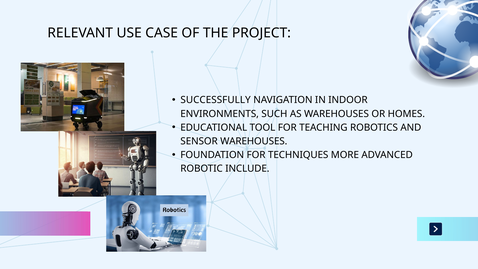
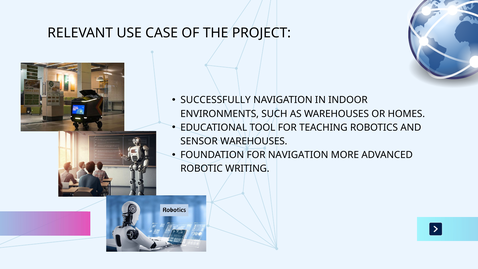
FOR TECHNIQUES: TECHNIQUES -> NAVIGATION
INCLUDE: INCLUDE -> WRITING
